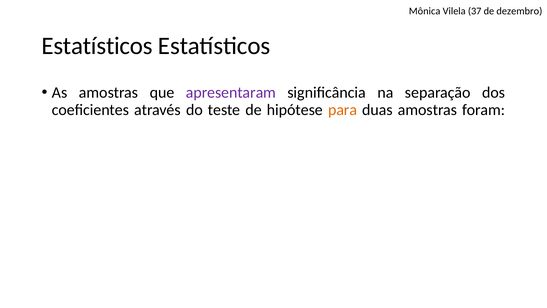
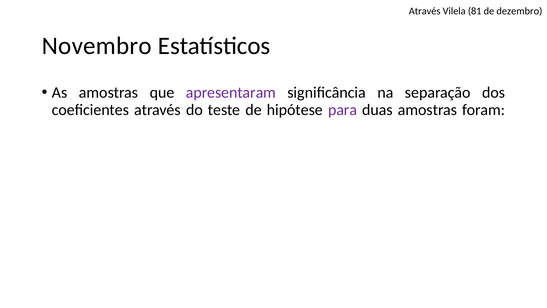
Mônica at (425, 11): Mônica -> Através
37: 37 -> 81
Estatísticos at (97, 46): Estatísticos -> Novembro
para colour: orange -> purple
